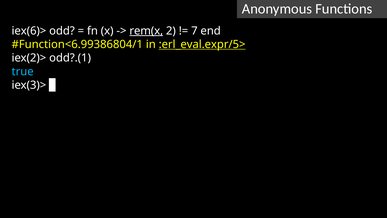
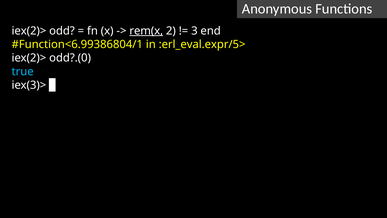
iex(6)> at (29, 31): iex(6)> -> iex(2)>
7: 7 -> 3
:erl_eval.expr/5> underline: present -> none
odd?.(1: odd?.(1 -> odd?.(0
